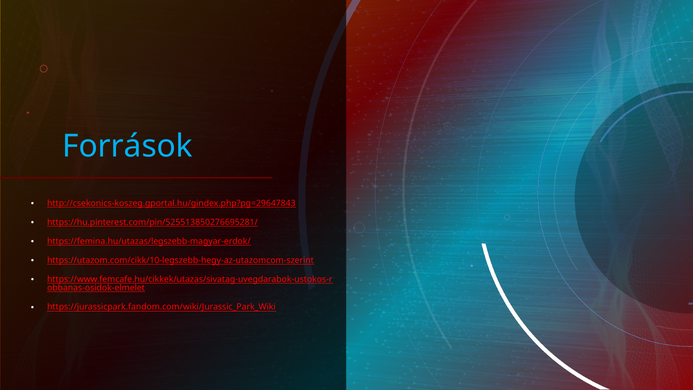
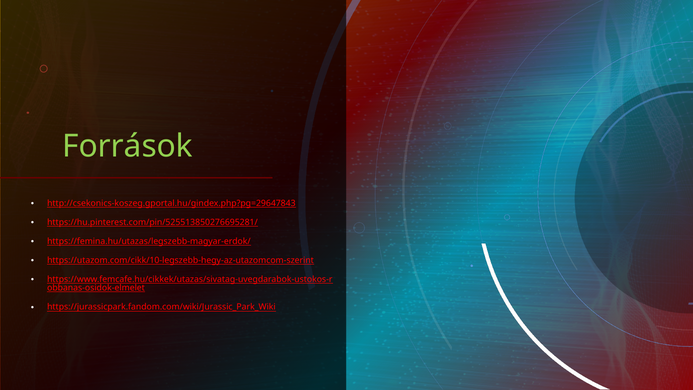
Források colour: light blue -> light green
